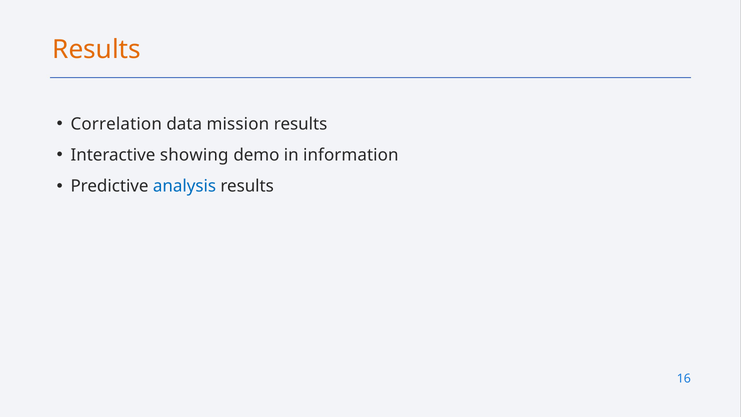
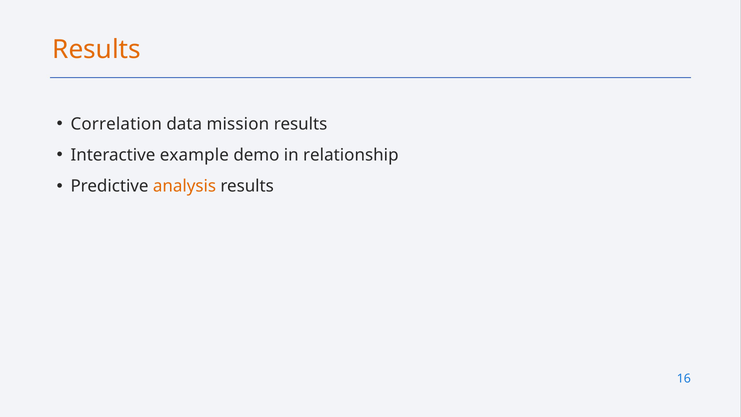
showing: showing -> example
information: information -> relationship
analysis colour: blue -> orange
